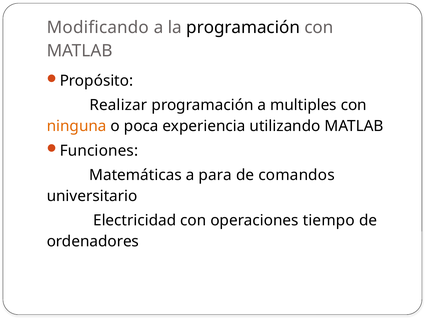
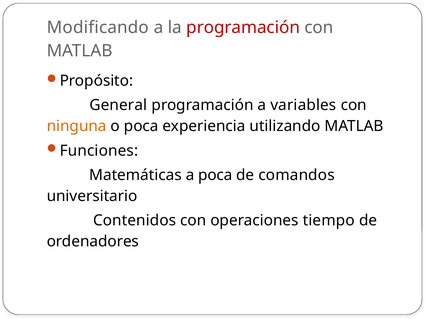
programación at (243, 28) colour: black -> red
Realizar: Realizar -> General
multiples: multiples -> variables
a para: para -> poca
Electricidad: Electricidad -> Contenidos
